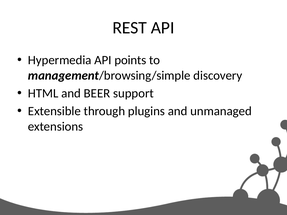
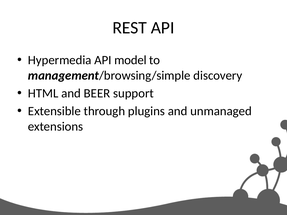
points: points -> model
